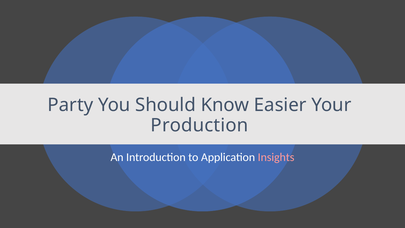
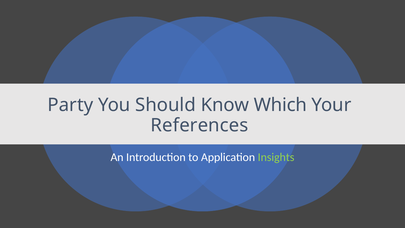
Easier: Easier -> Which
Production: Production -> References
Insights colour: pink -> light green
